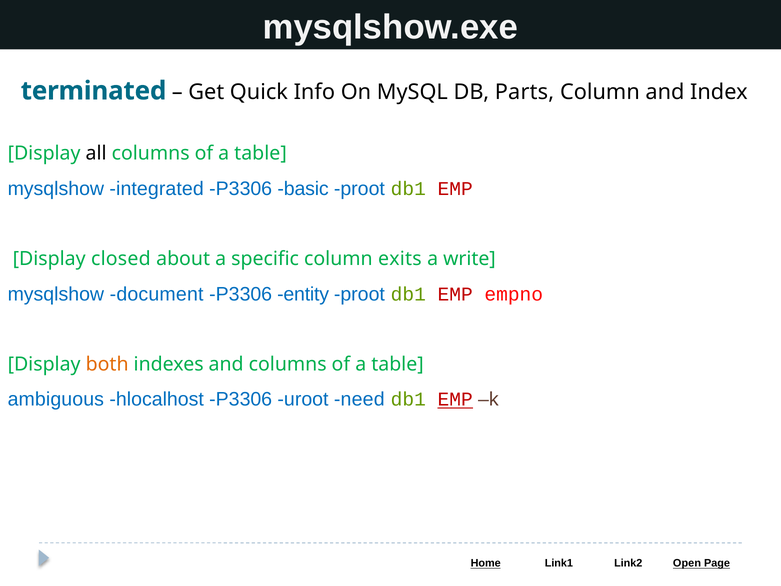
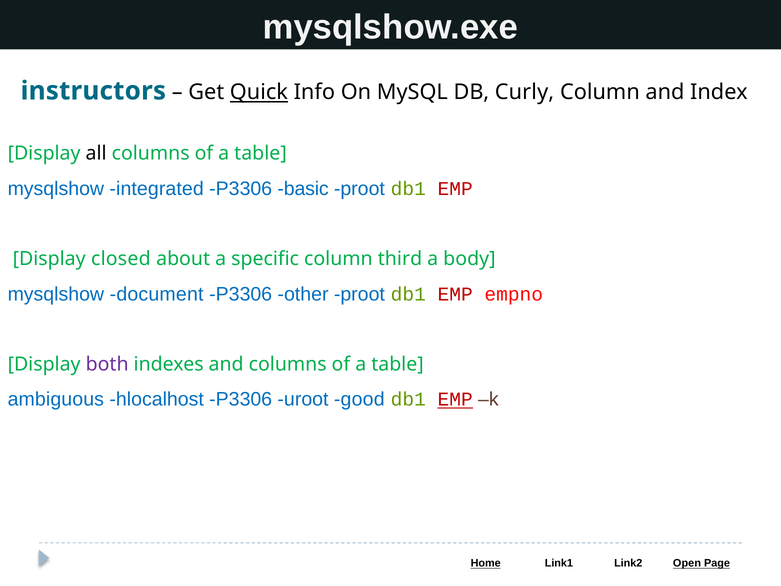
terminated: terminated -> instructors
Quick underline: none -> present
Parts: Parts -> Curly
exits: exits -> third
write: write -> body
entity: entity -> other
both colour: orange -> purple
need: need -> good
